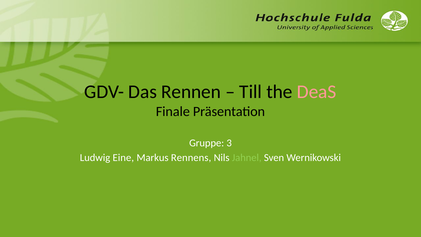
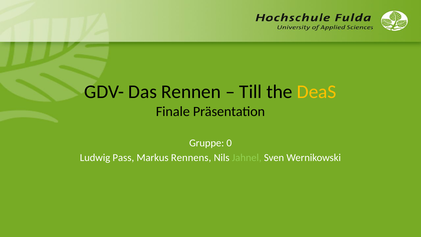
DeaS colour: pink -> yellow
3: 3 -> 0
Eine: Eine -> Pass
